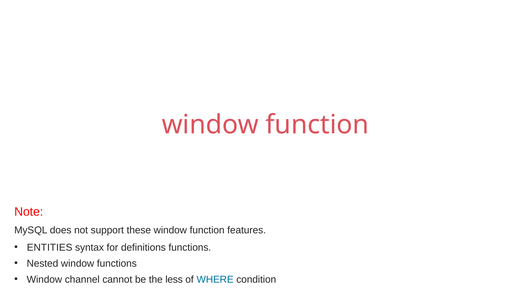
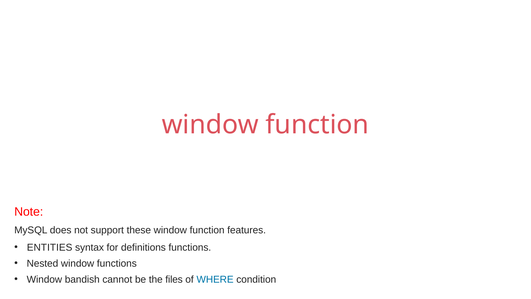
channel: channel -> bandish
less: less -> files
